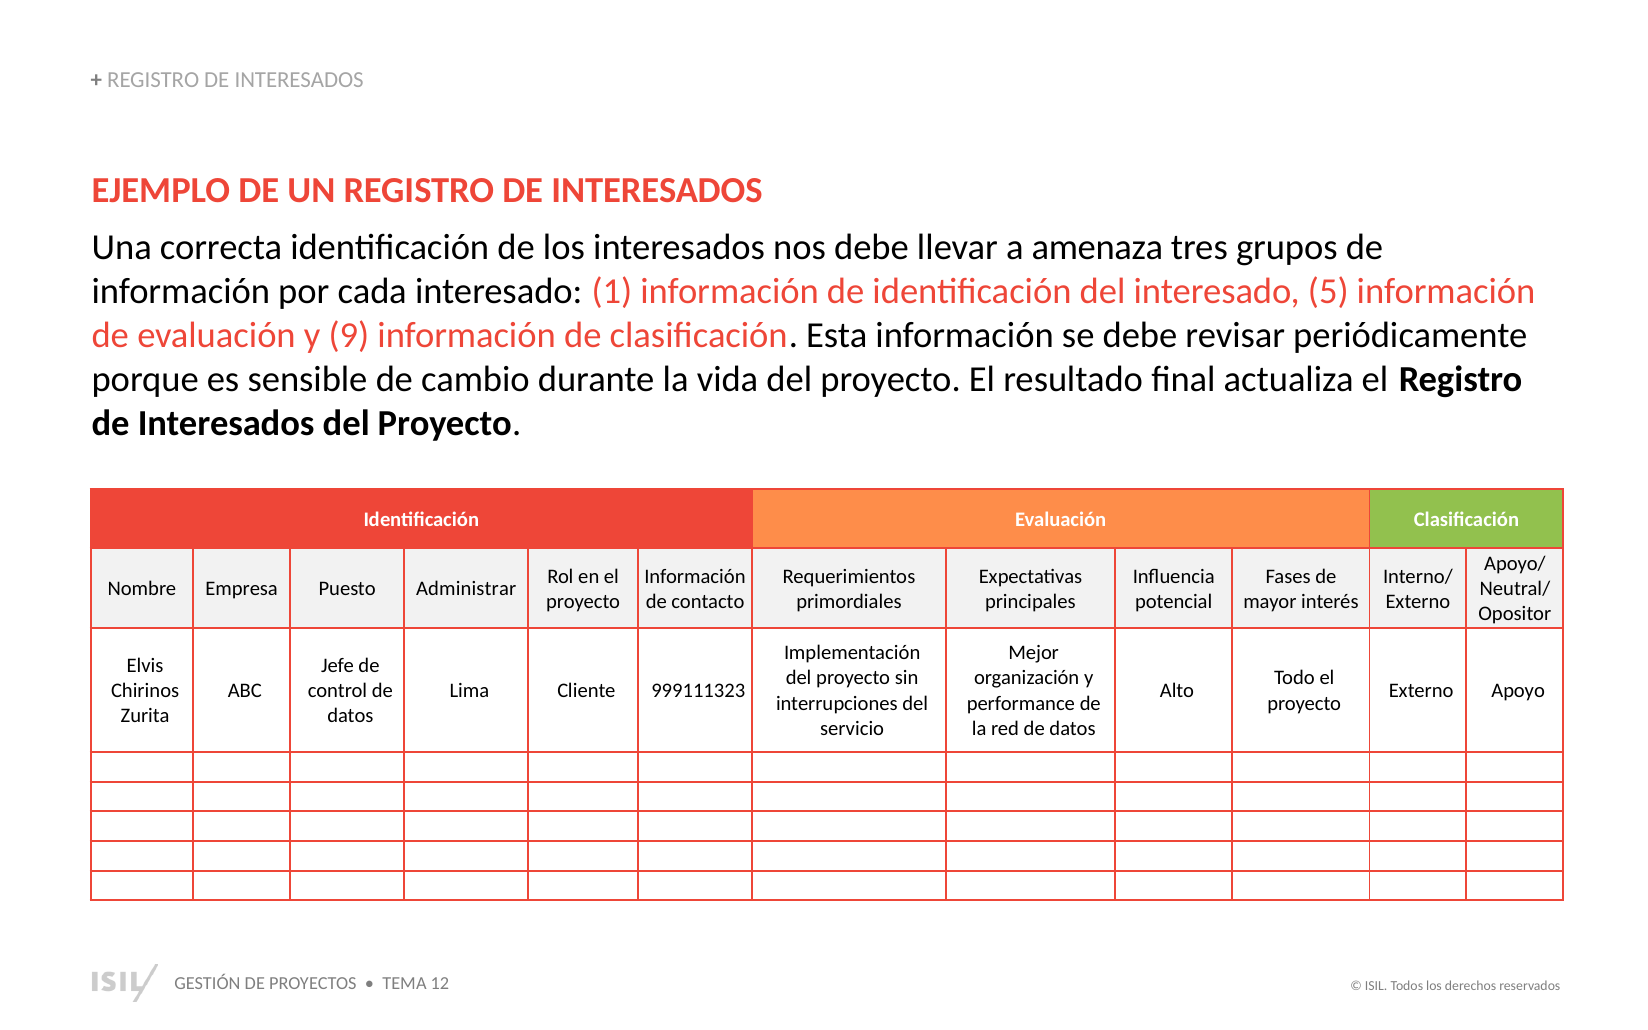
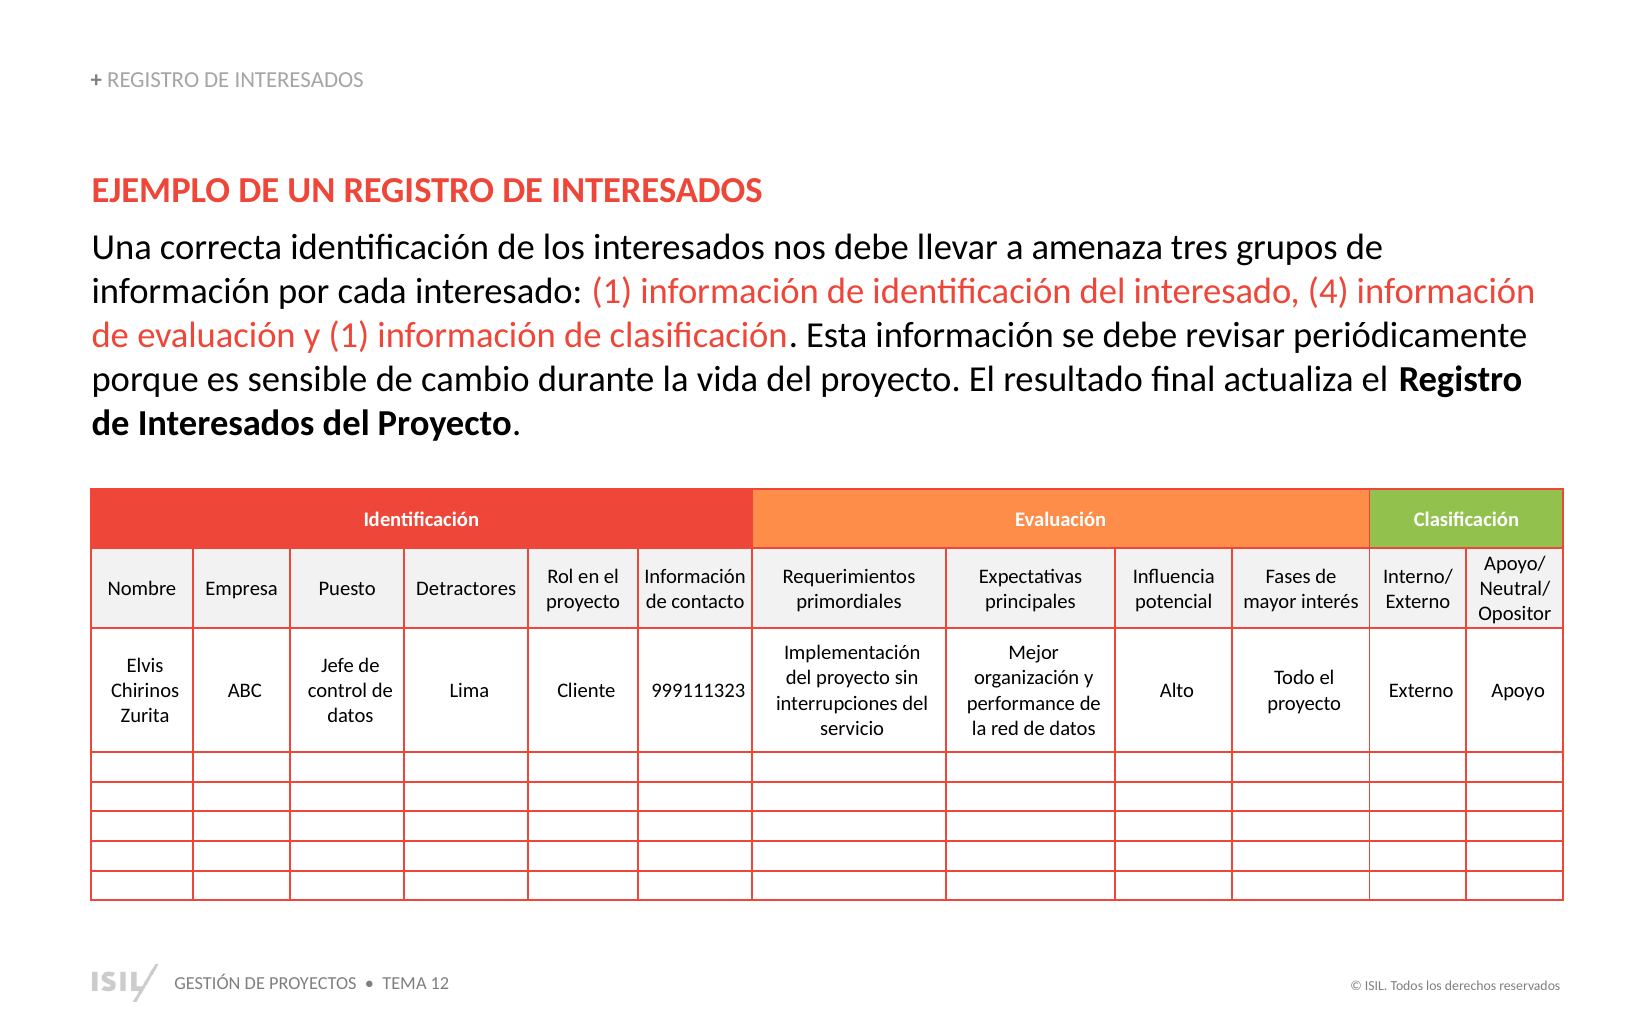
5: 5 -> 4
y 9: 9 -> 1
Administrar: Administrar -> Detractores
